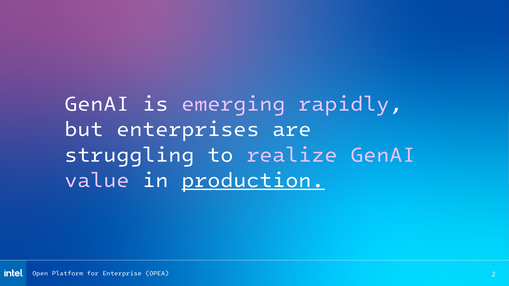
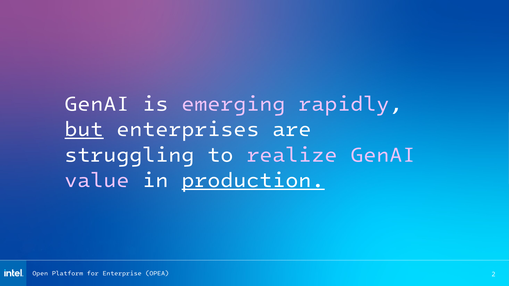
but underline: none -> present
